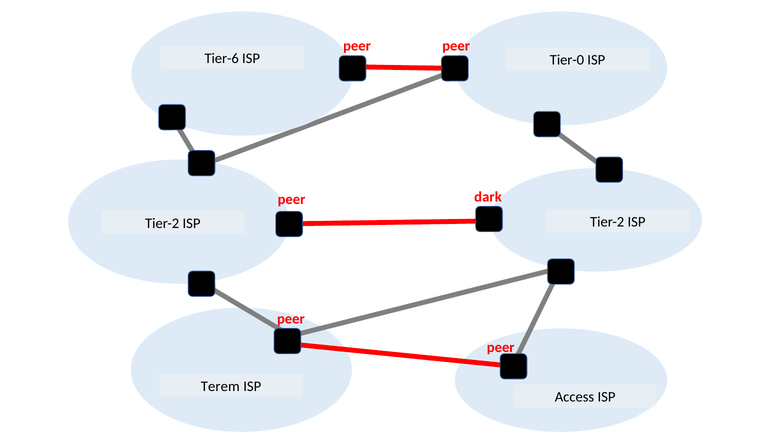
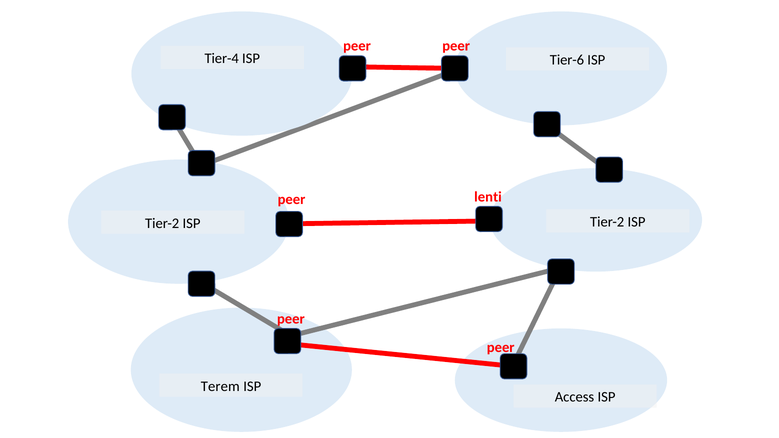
Tier-6: Tier-6 -> Tier-4
Tier-0: Tier-0 -> Tier-6
dark: dark -> lenti
